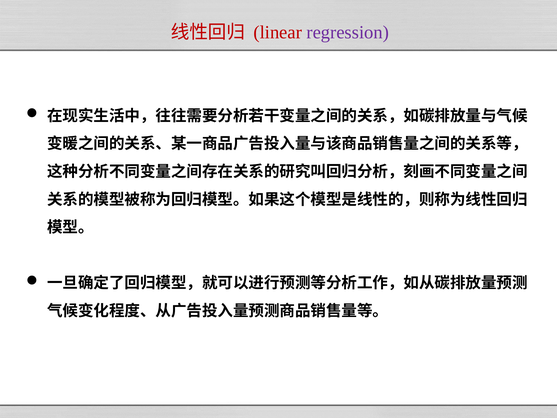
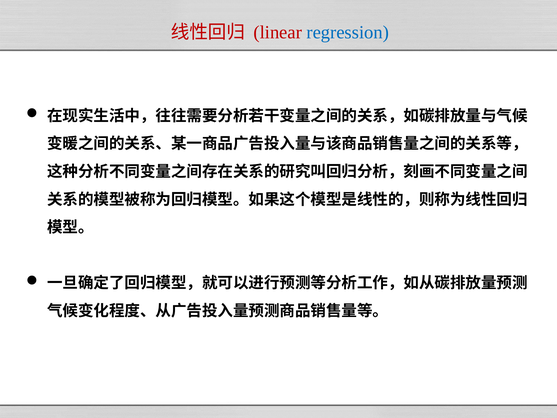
regression colour: purple -> blue
